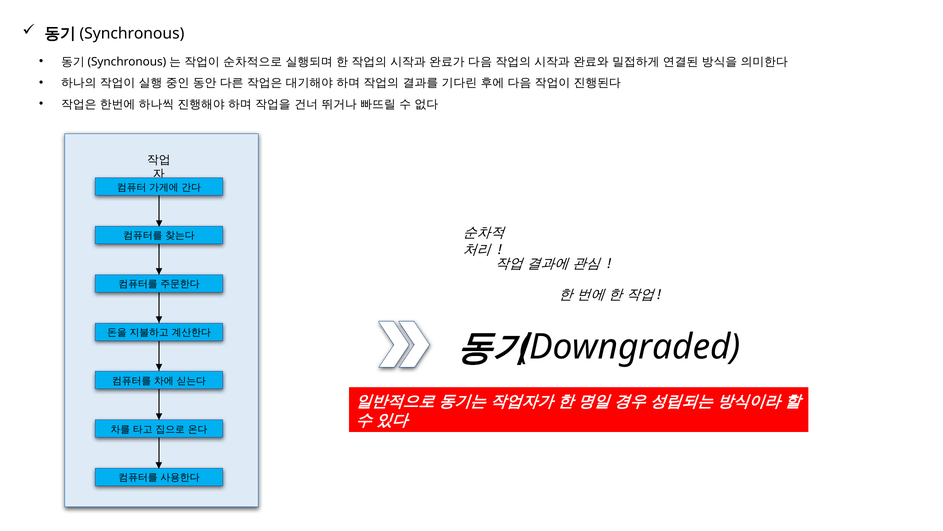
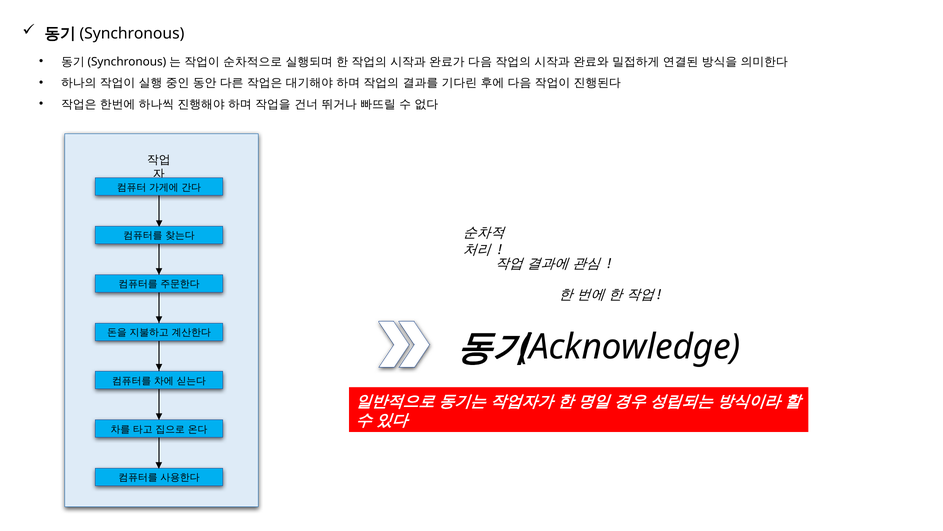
Downgraded: Downgraded -> Acknowledge
